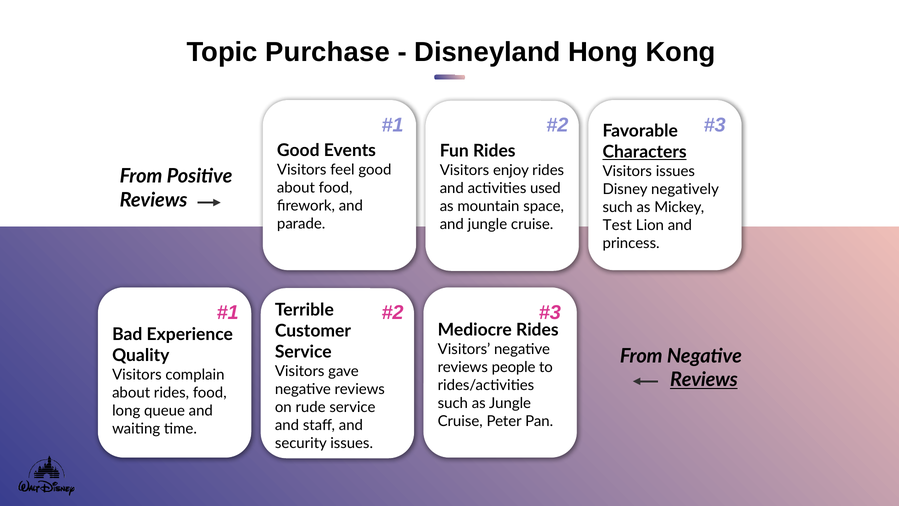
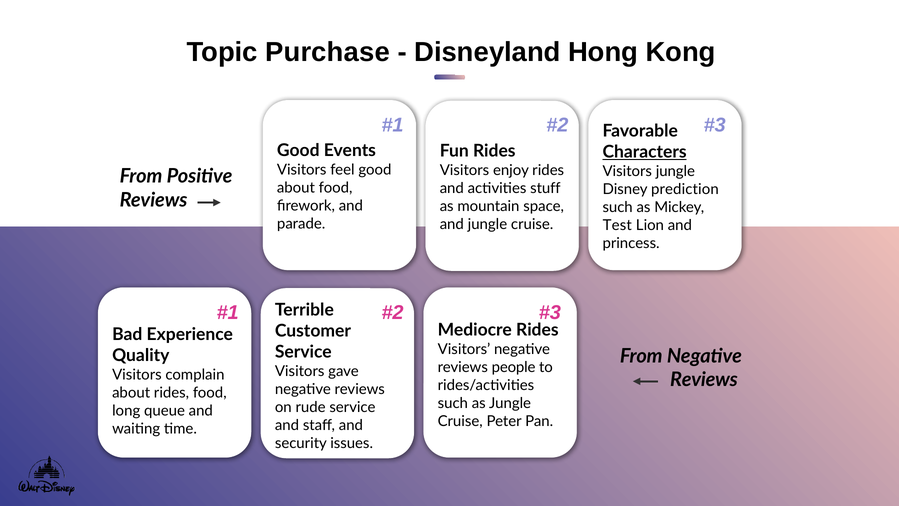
Visitors issues: issues -> jungle
used: used -> stuff
negatively: negatively -> prediction
Reviews at (704, 380) underline: present -> none
